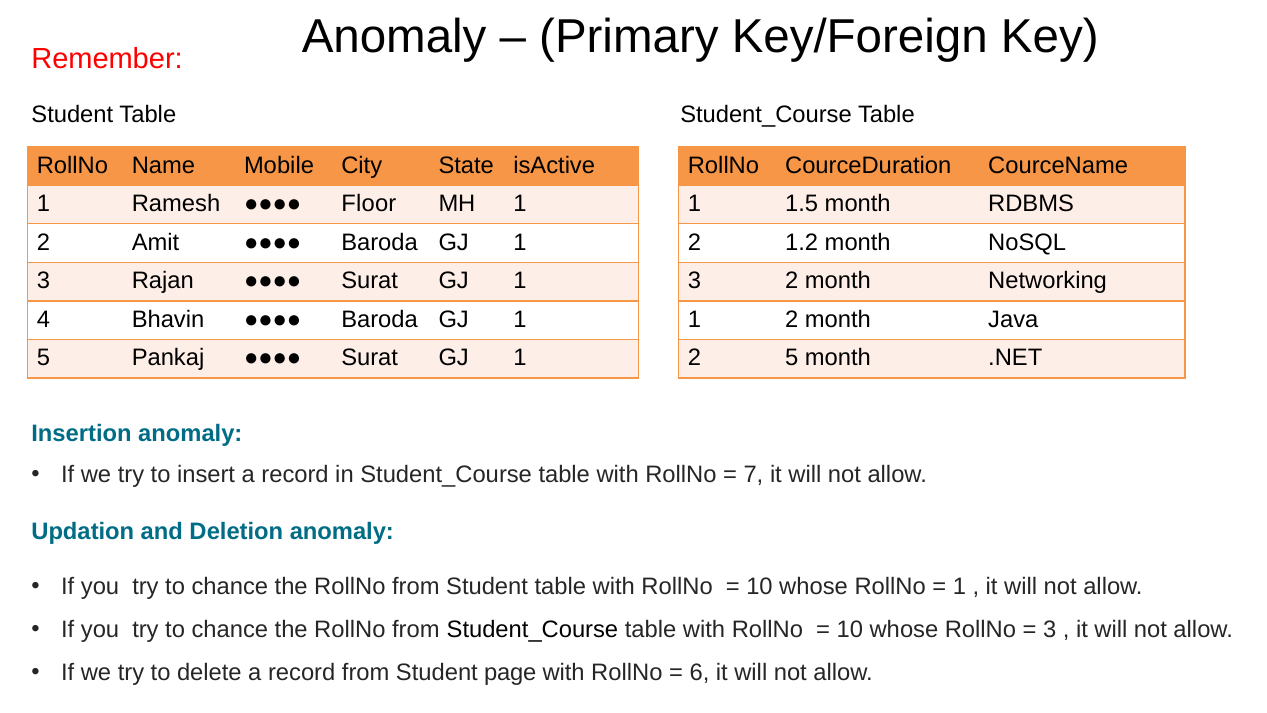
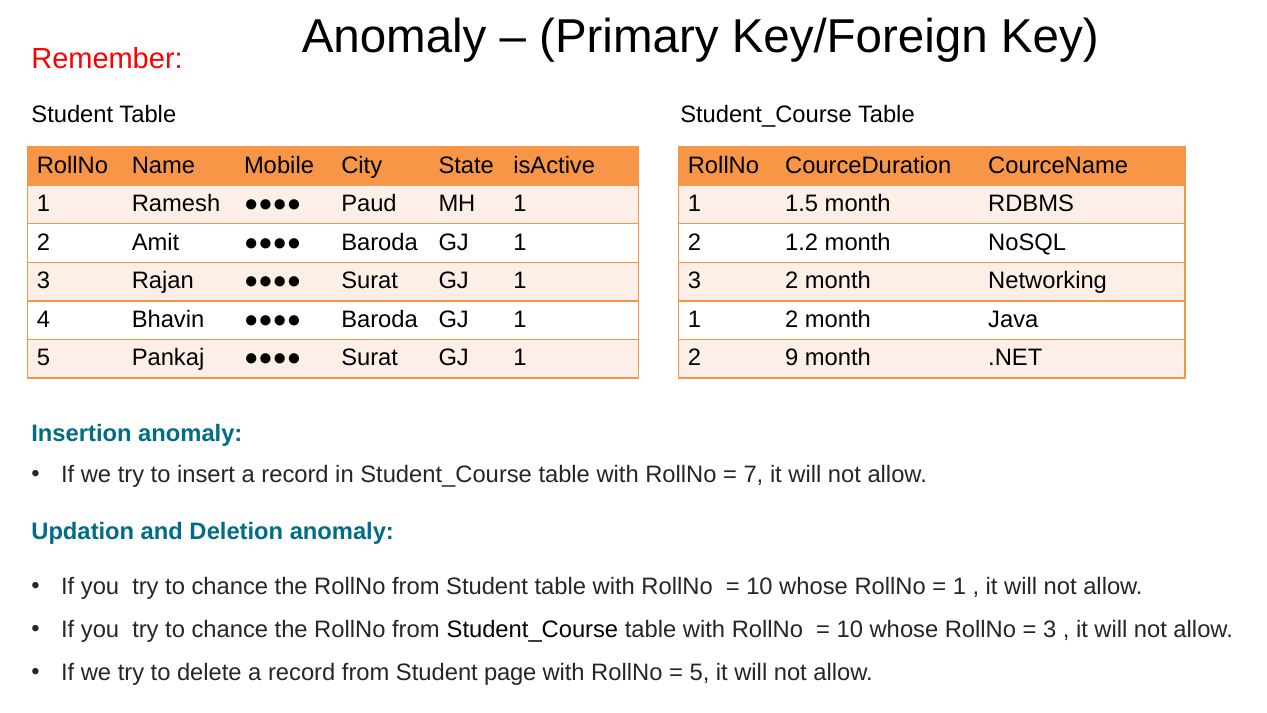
Floor: Floor -> Paud
2 5: 5 -> 9
6 at (699, 672): 6 -> 5
